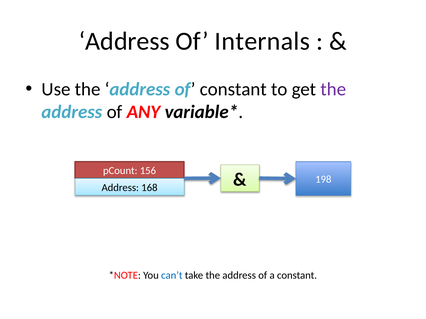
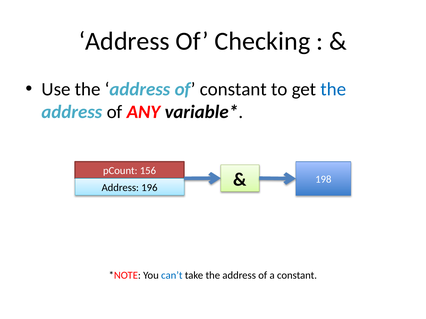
Internals: Internals -> Checking
the at (333, 89) colour: purple -> blue
168: 168 -> 196
